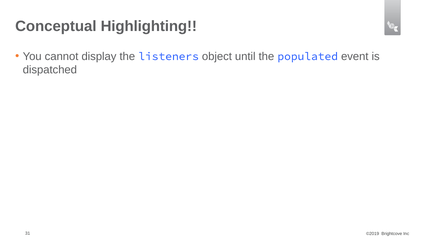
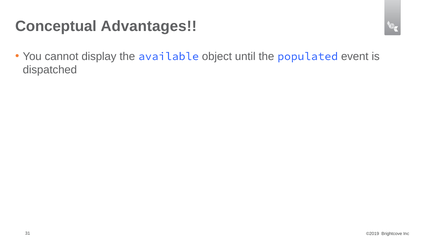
Highlighting: Highlighting -> Advantages
listeners: listeners -> available
